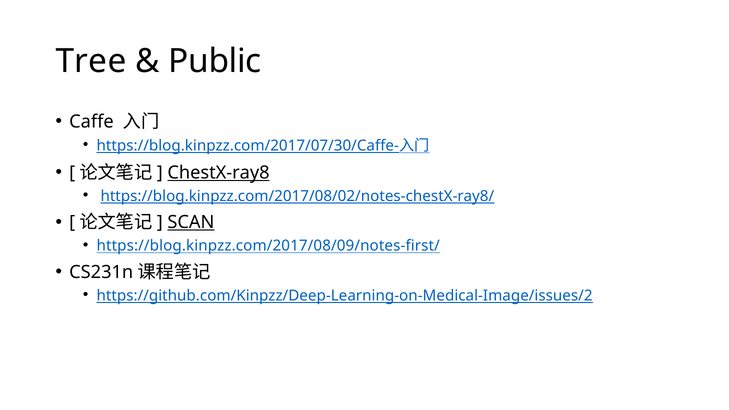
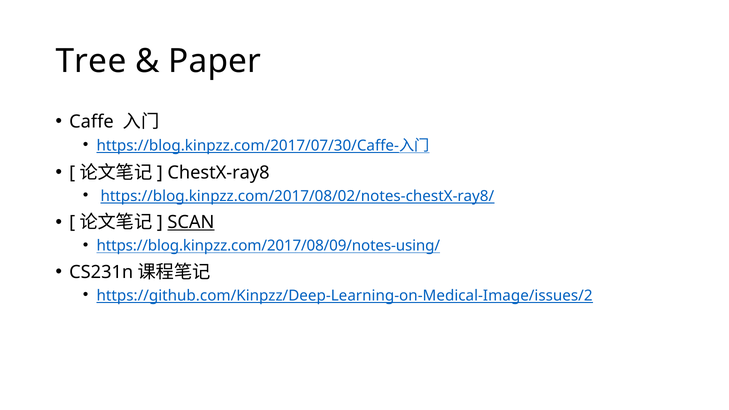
Public: Public -> Paper
ChestX-ray8 underline: present -> none
https://blog.kinpzz.com/2017/08/09/notes-first/: https://blog.kinpzz.com/2017/08/09/notes-first/ -> https://blog.kinpzz.com/2017/08/09/notes-using/
